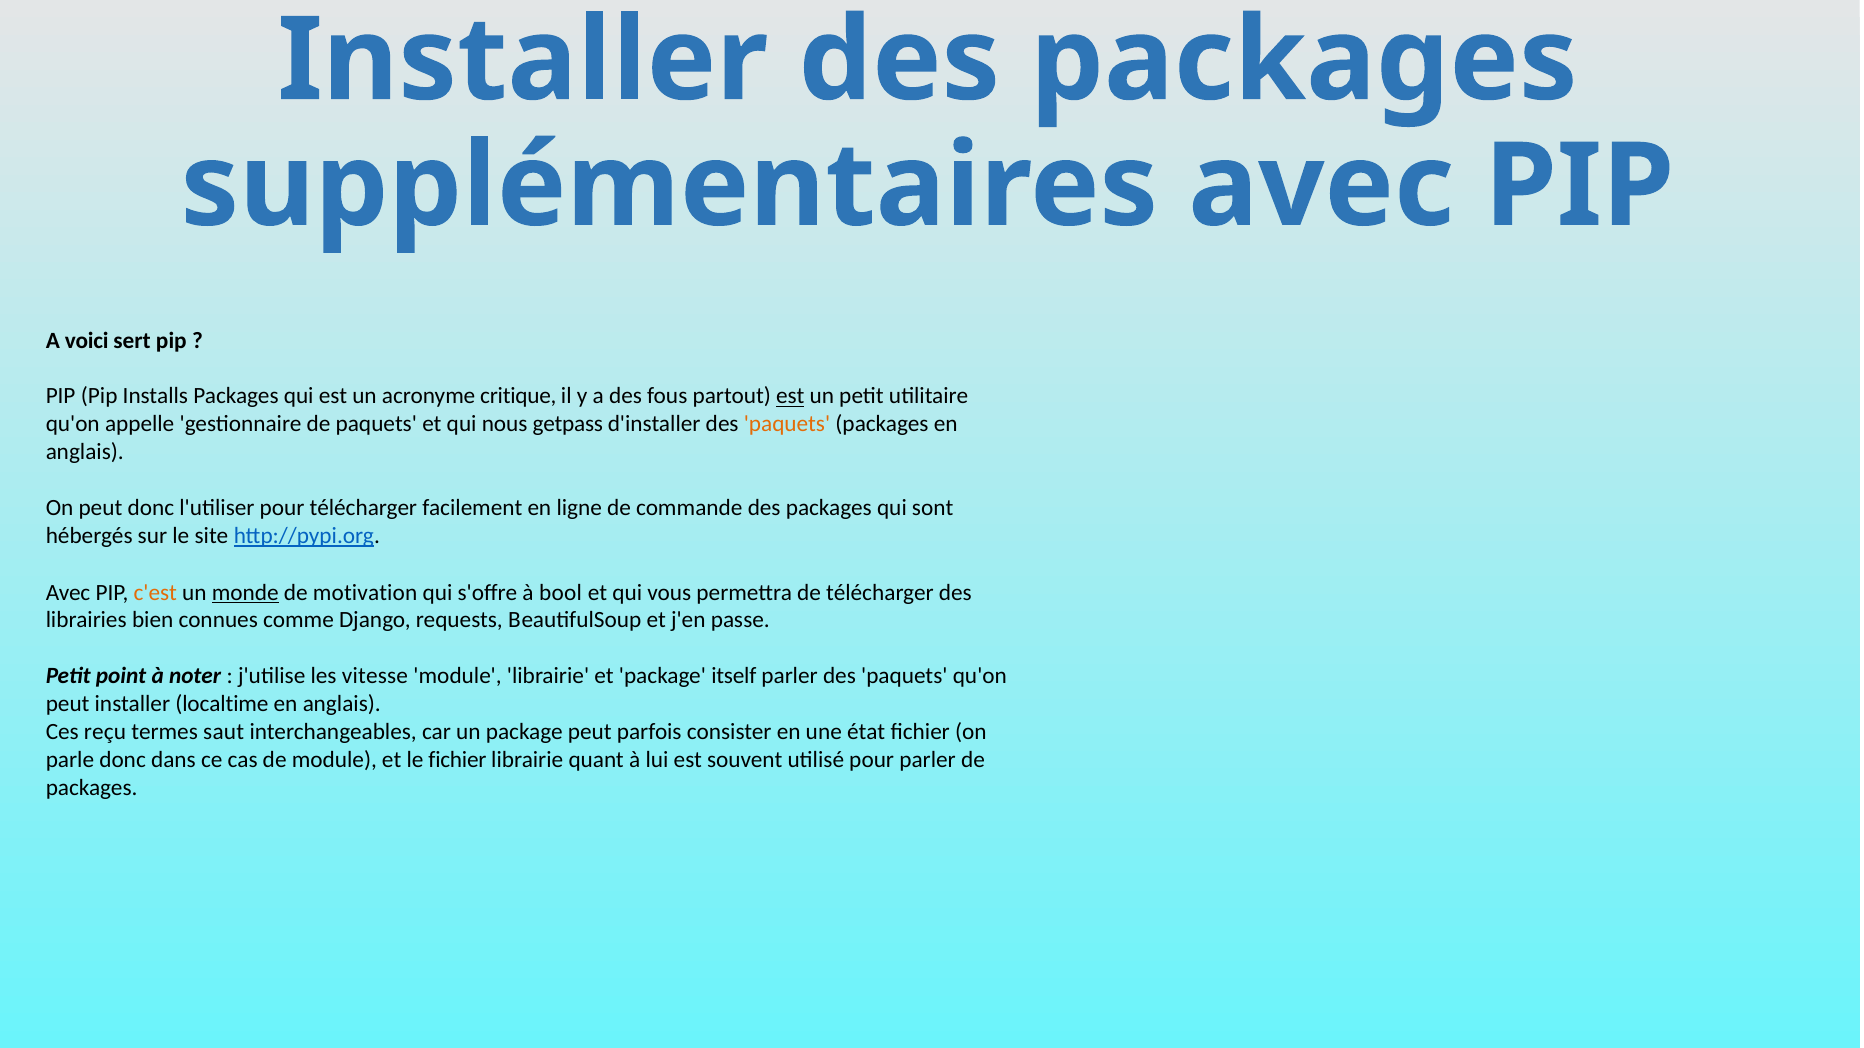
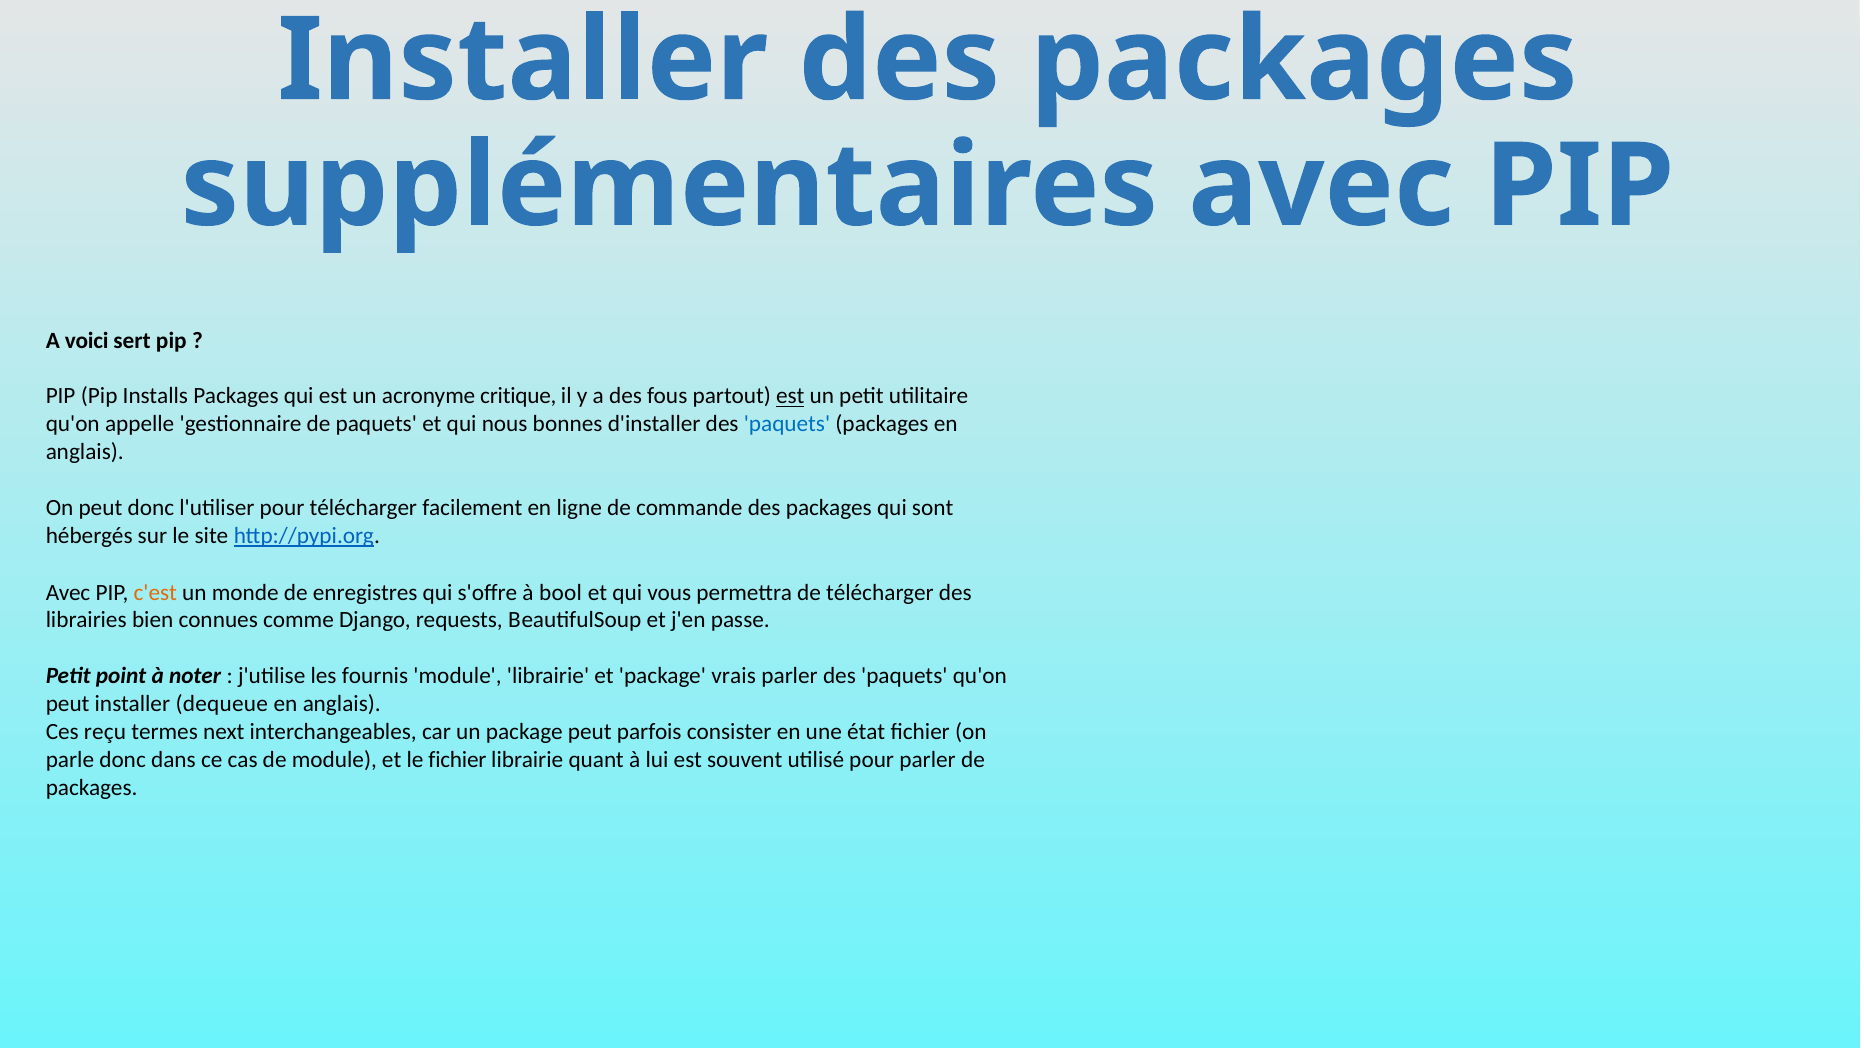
getpass: getpass -> bonnes
paquets at (787, 424) colour: orange -> blue
monde underline: present -> none
motivation: motivation -> enregistres
vitesse: vitesse -> fournis
itself: itself -> vrais
localtime: localtime -> dequeue
saut: saut -> next
